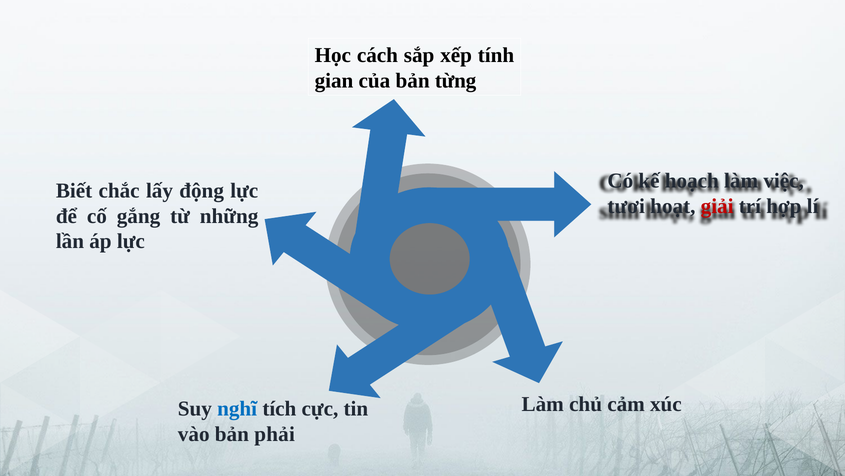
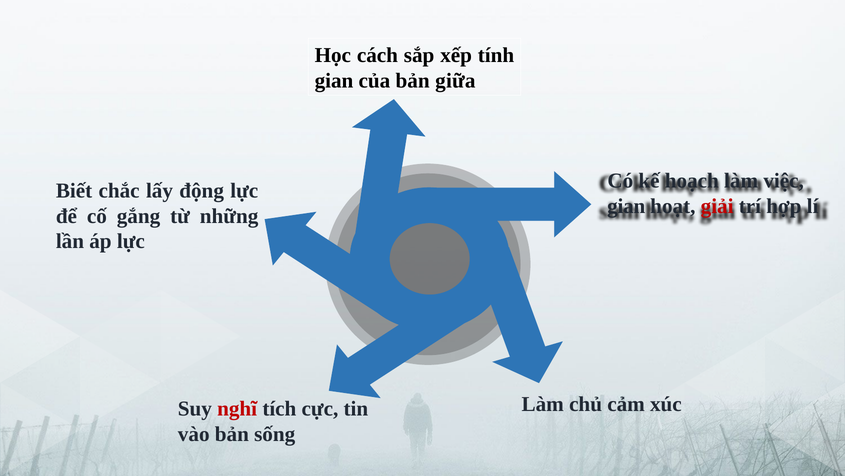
từng: từng -> giữa
tươi at (626, 206): tươi -> gian
nghĩ colour: blue -> red
phải: phải -> sống
